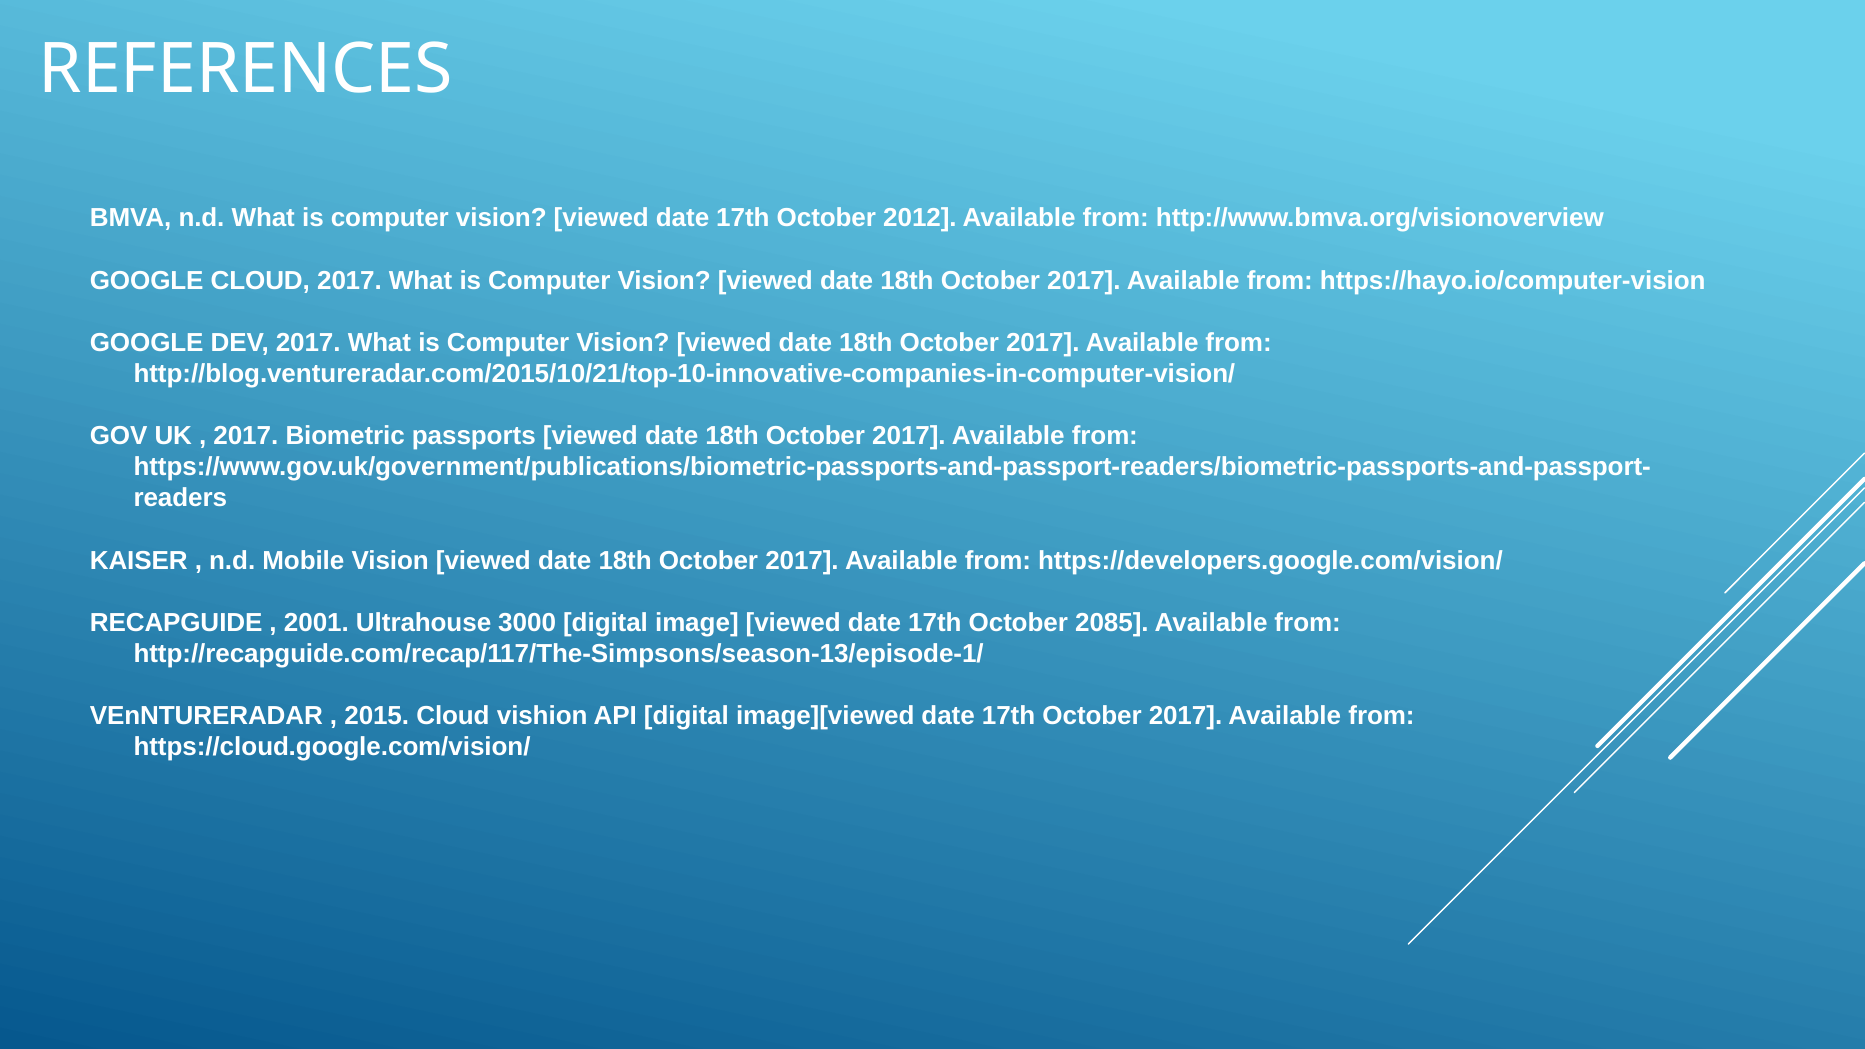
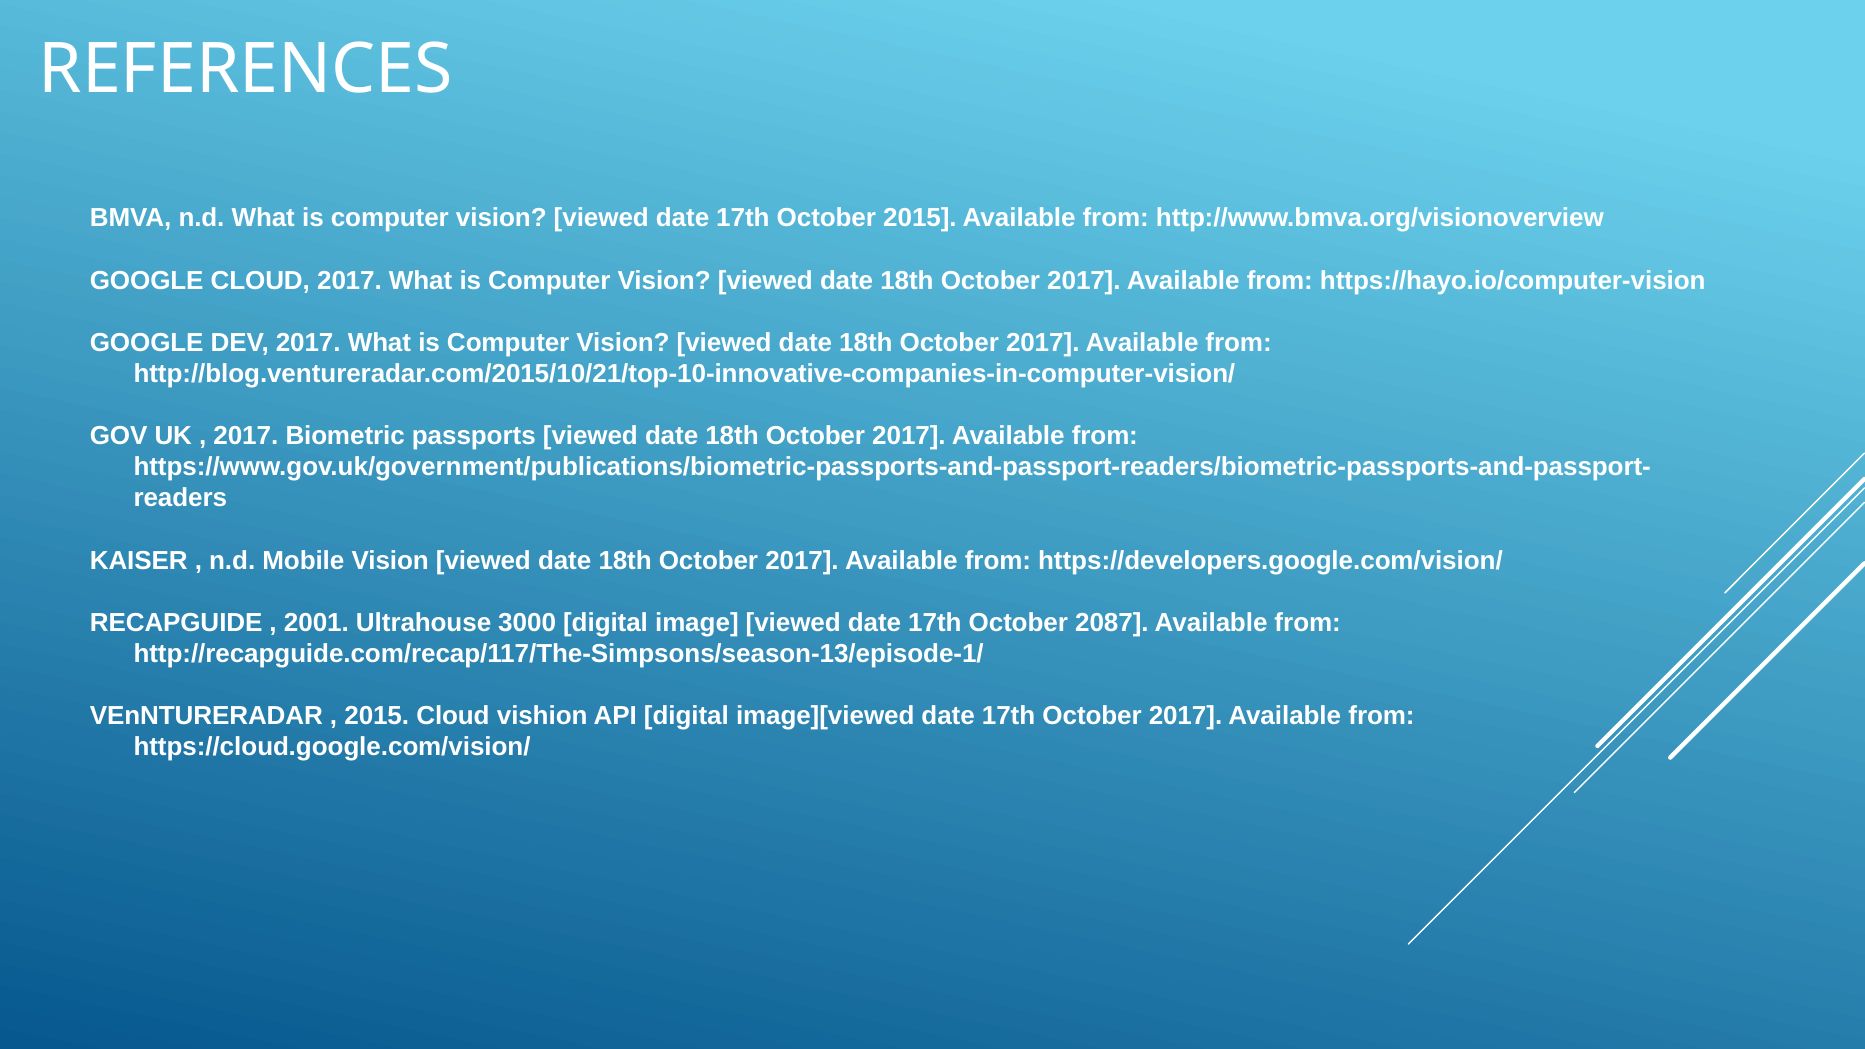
October 2012: 2012 -> 2015
2085: 2085 -> 2087
